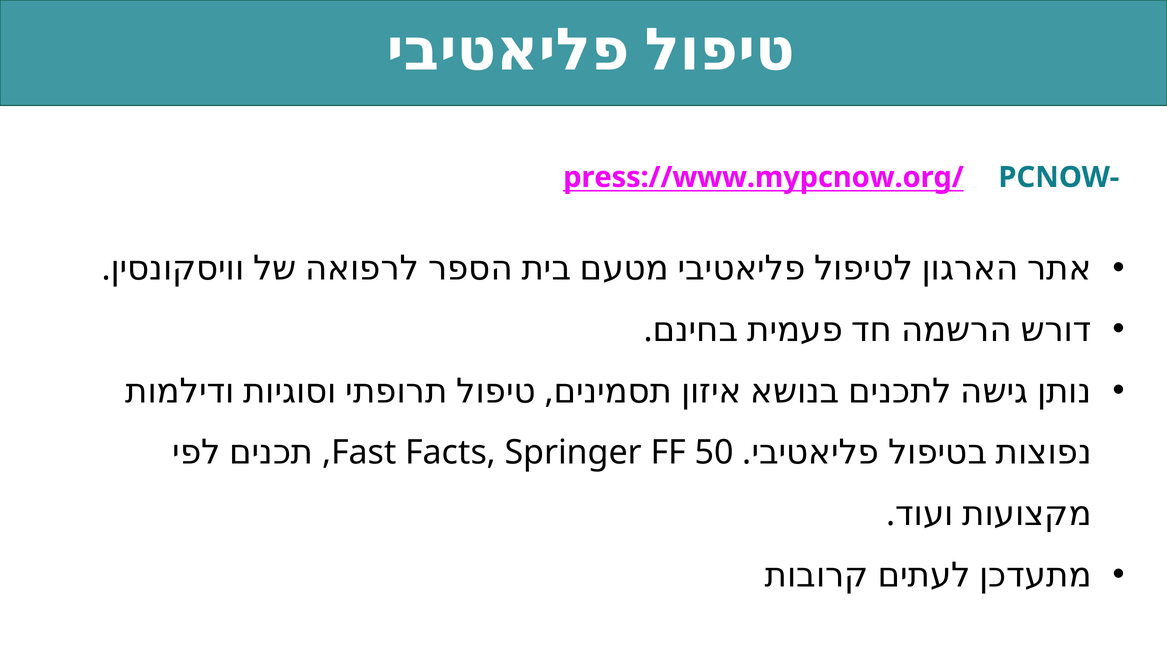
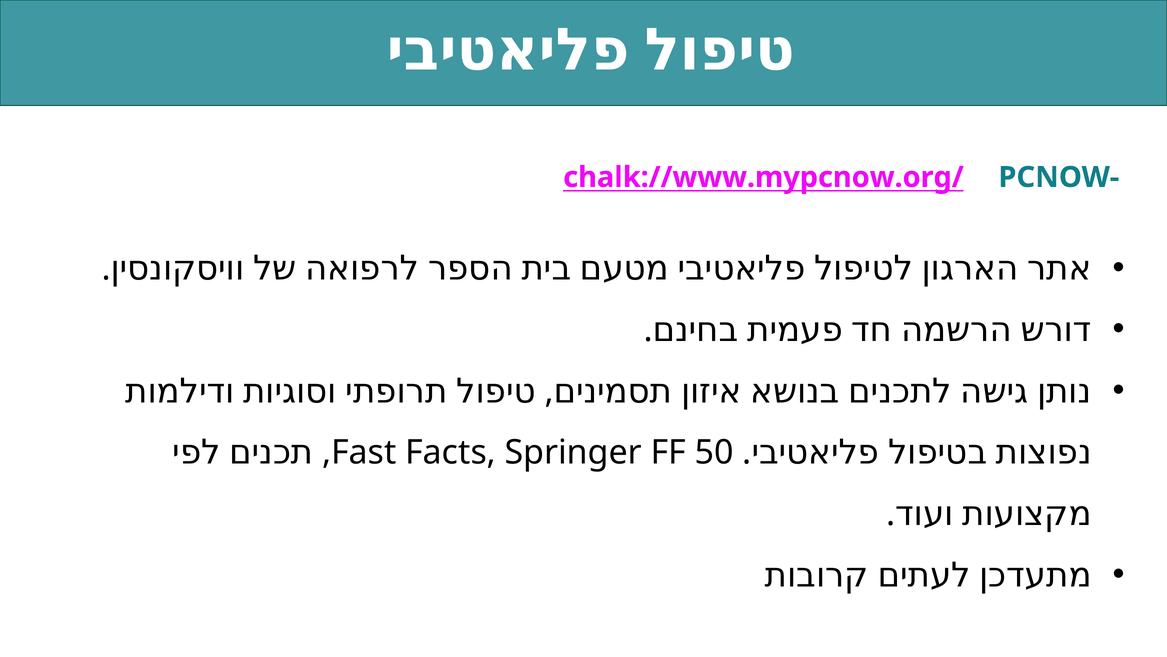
press://www.mypcnow.org/: press://www.mypcnow.org/ -> chalk://www.mypcnow.org/
